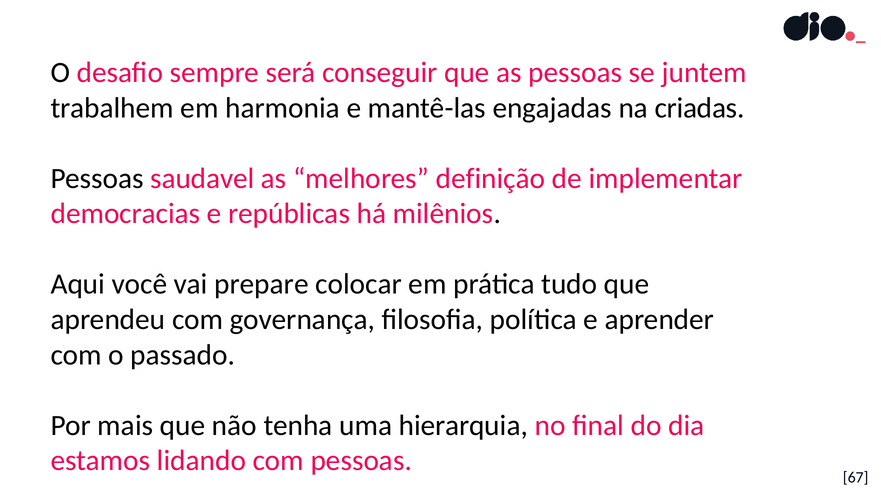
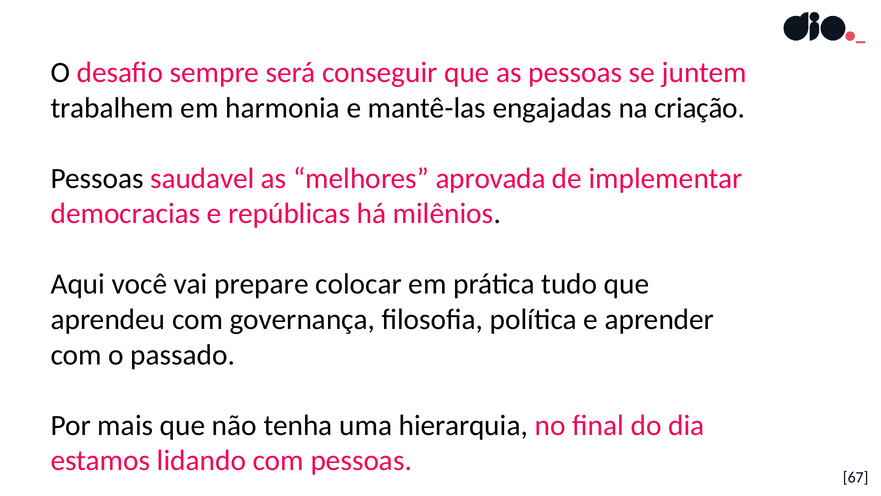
criadas: criadas -> criação
definição: definição -> aprovada
